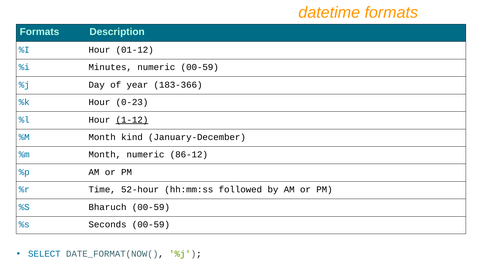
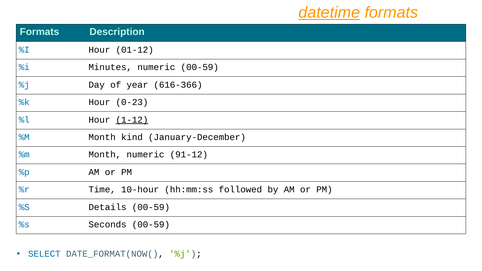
datetime underline: none -> present
183-366: 183-366 -> 616-366
86-12: 86-12 -> 91-12
52-hour: 52-hour -> 10-hour
Bharuch: Bharuch -> Details
